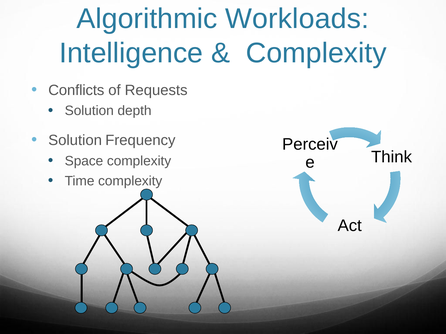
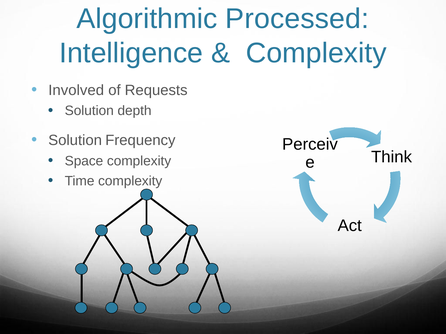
Workloads: Workloads -> Processed
Conflicts: Conflicts -> Involved
